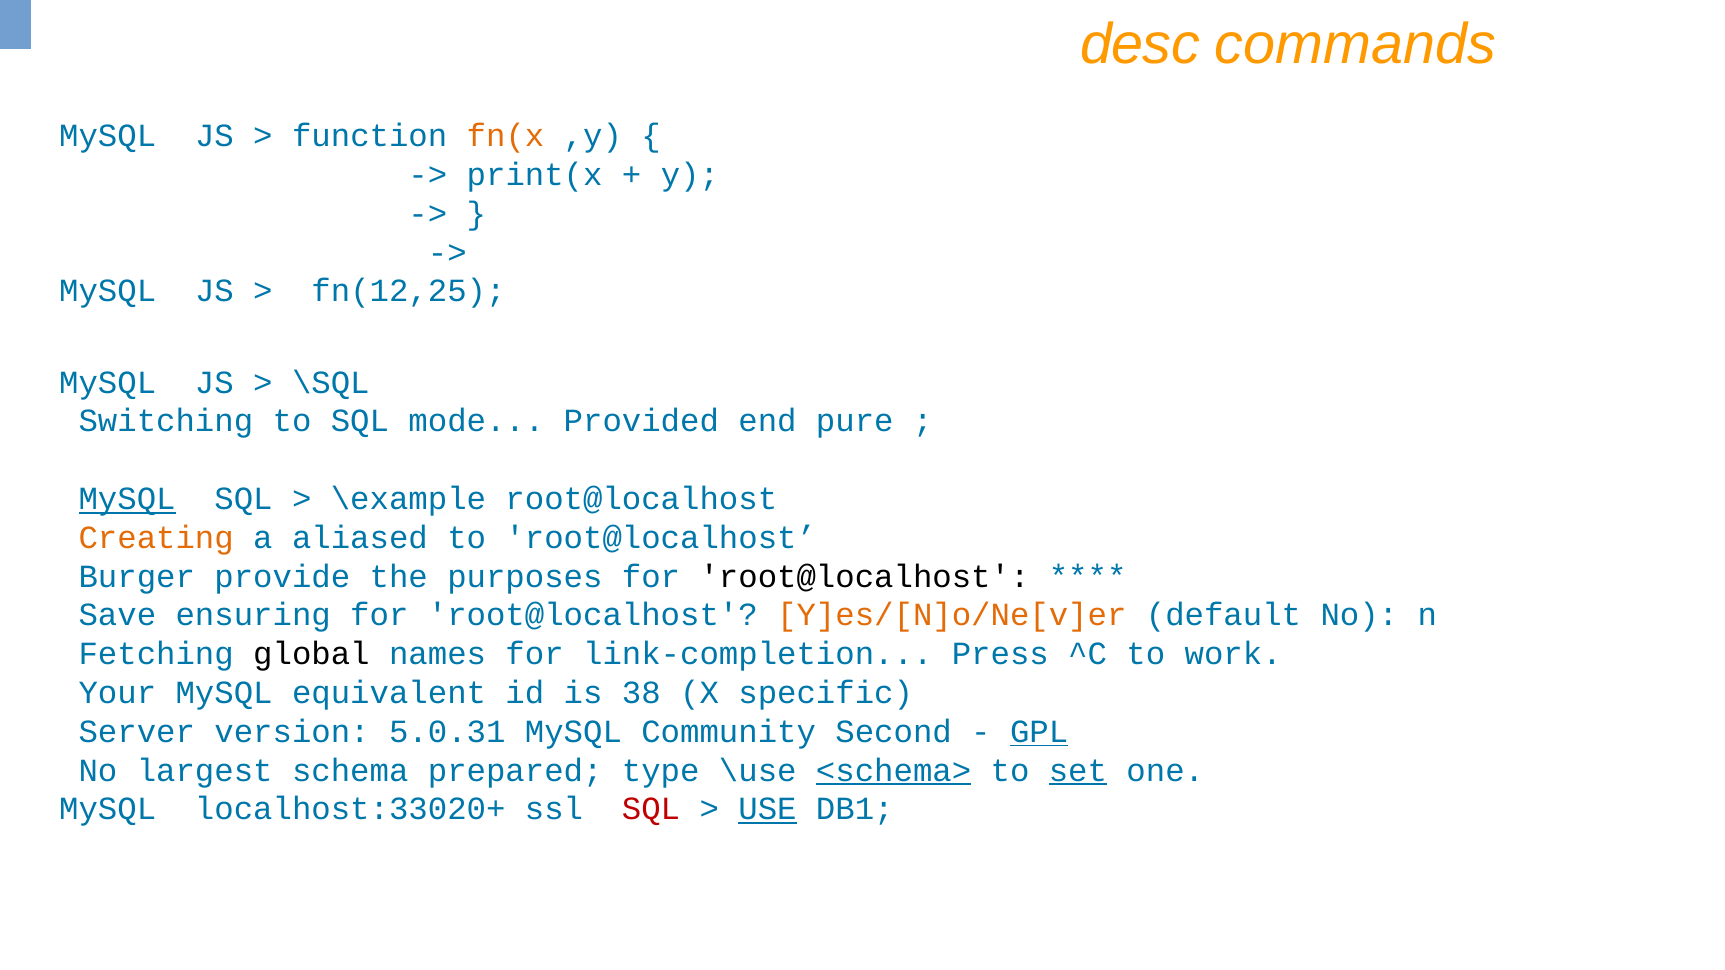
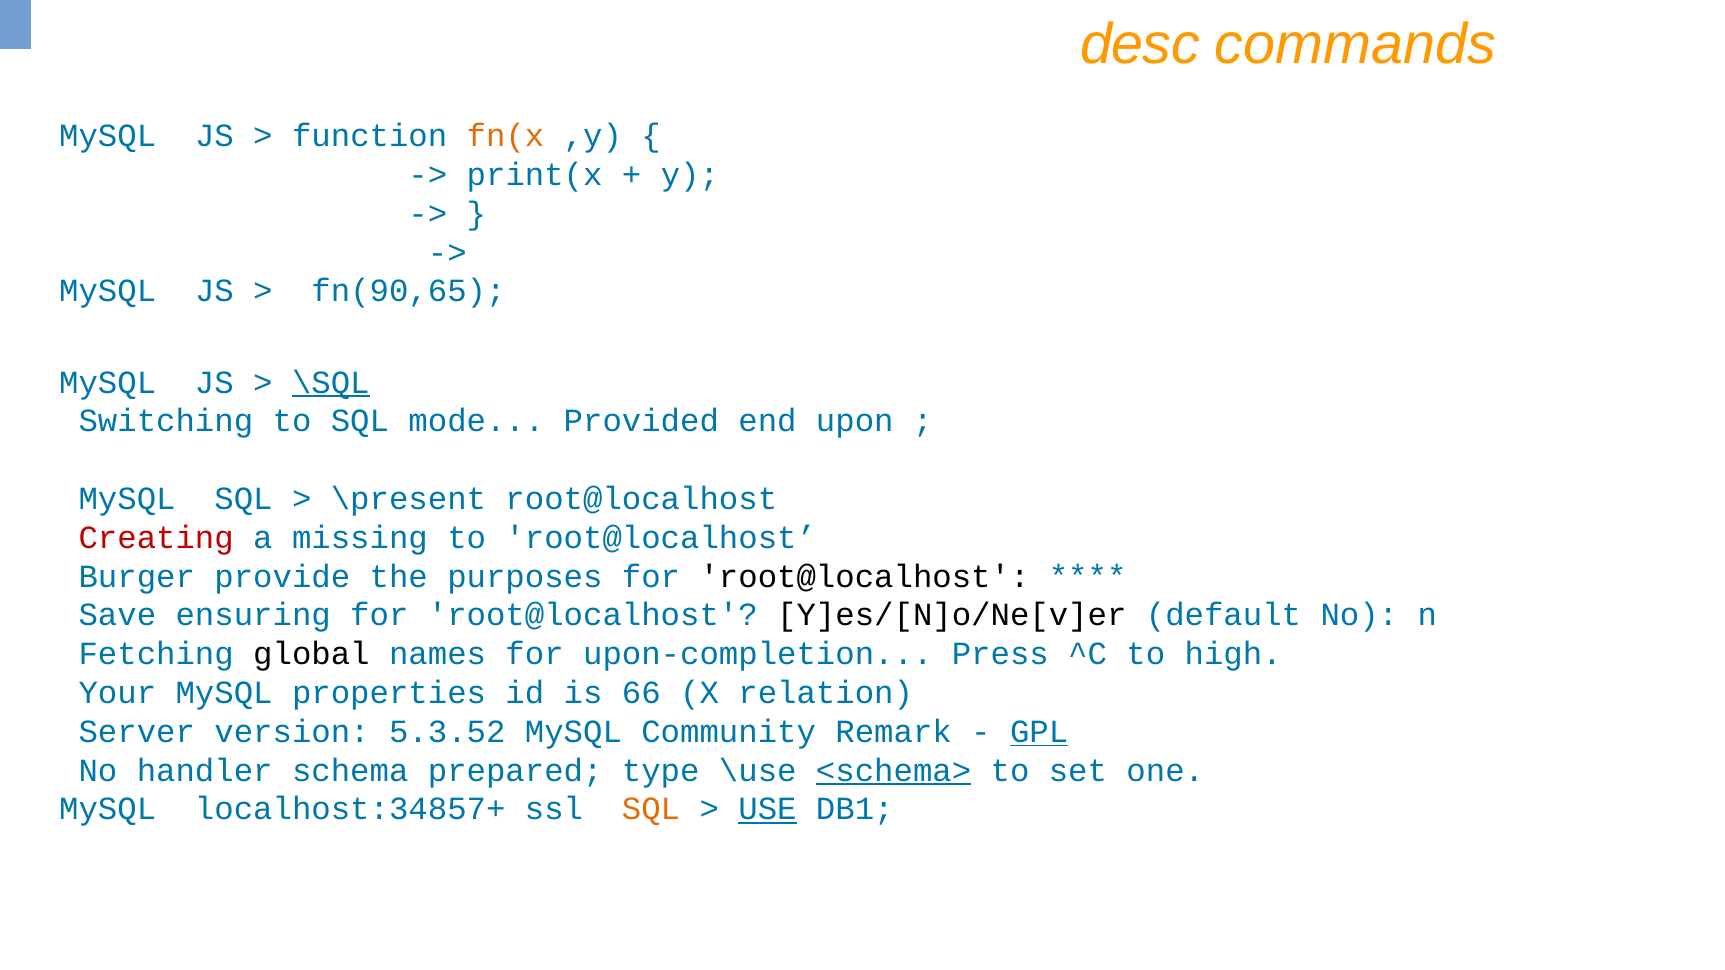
fn(12,25: fn(12,25 -> fn(90,65
\SQL underline: none -> present
pure: pure -> upon
MySQL at (127, 499) underline: present -> none
\example: \example -> \present
Creating colour: orange -> red
aliased: aliased -> missing
Y]es/[N]o/Ne[v]er colour: orange -> black
link-completion: link-completion -> upon-completion
work: work -> high
equivalent: equivalent -> properties
38: 38 -> 66
specific: specific -> relation
5.0.31: 5.0.31 -> 5.3.52
Second: Second -> Remark
largest: largest -> handler
set underline: present -> none
localhost:33020+: localhost:33020+ -> localhost:34857+
SQL at (651, 809) colour: red -> orange
